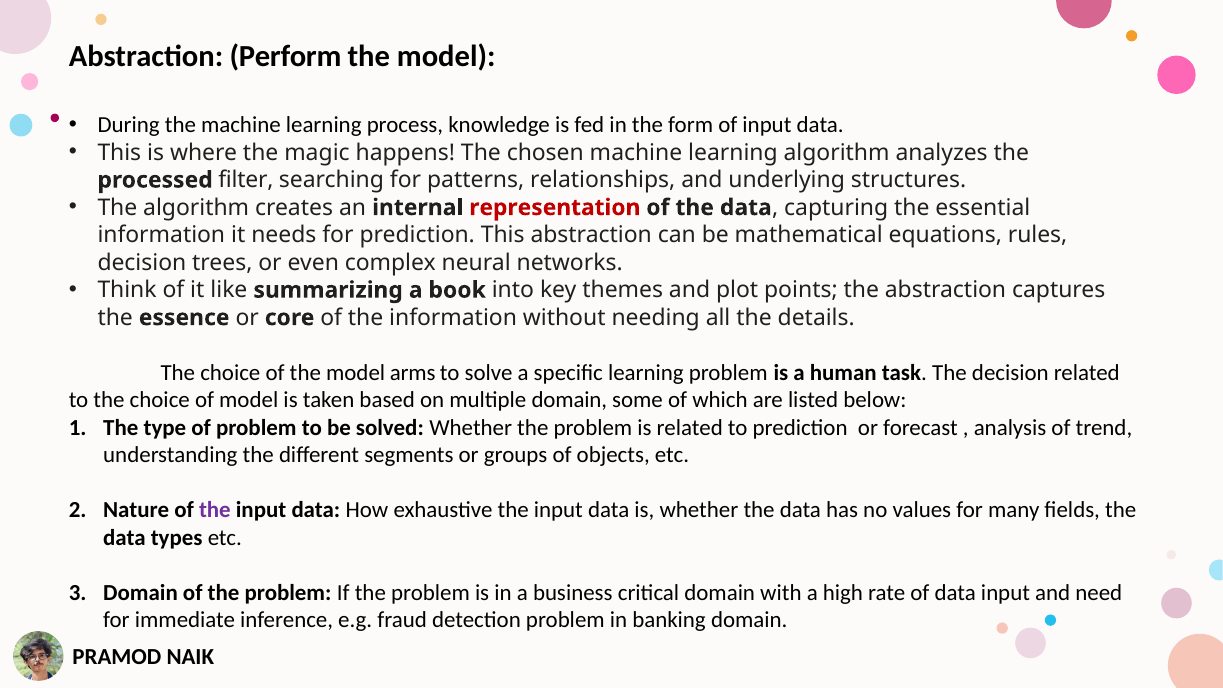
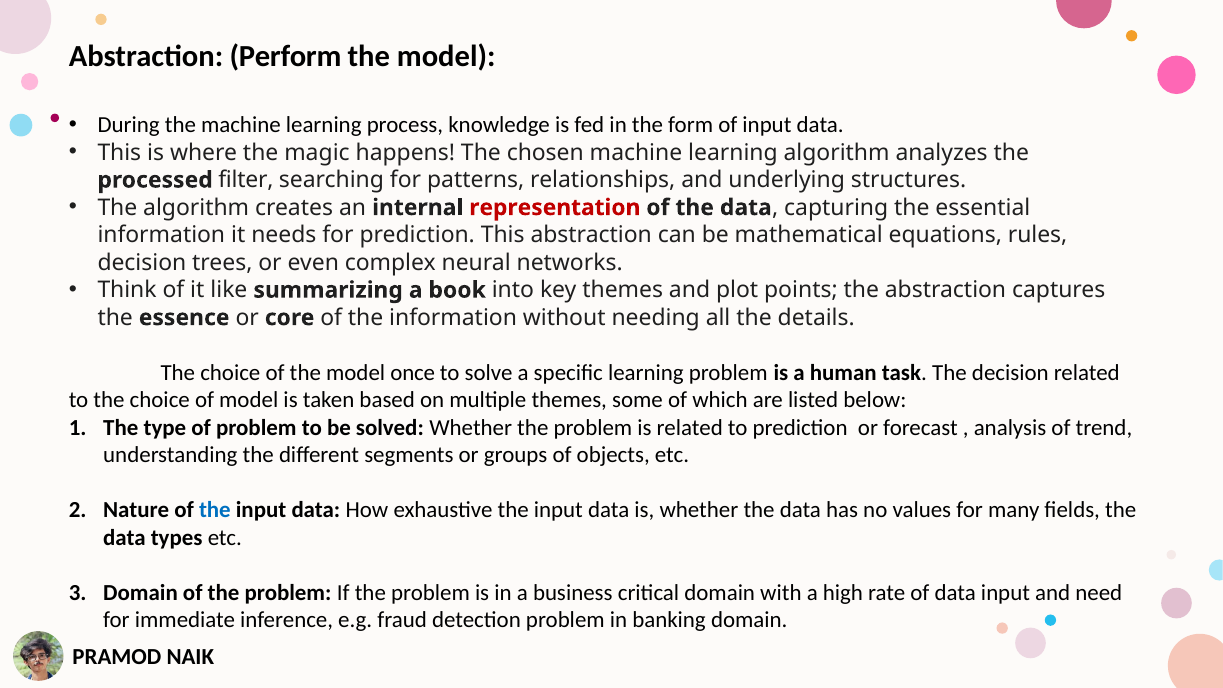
arms: arms -> once
multiple domain: domain -> themes
the at (215, 510) colour: purple -> blue
